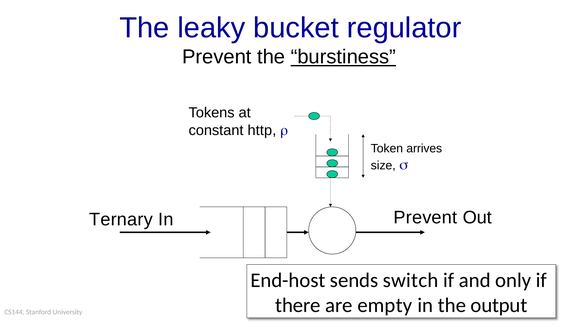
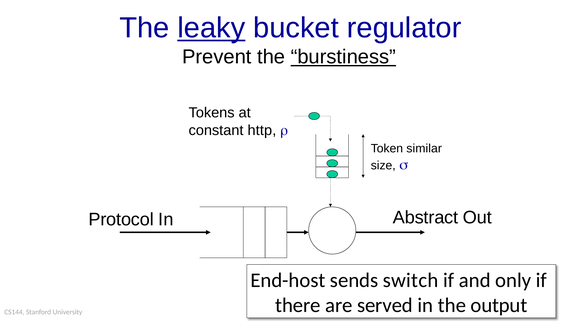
leaky underline: none -> present
arrives: arrives -> similar
Ternary: Ternary -> Protocol
In Prevent: Prevent -> Abstract
empty: empty -> served
